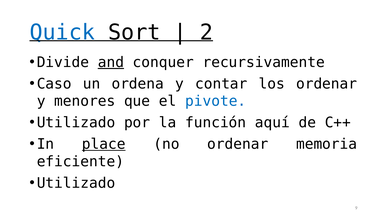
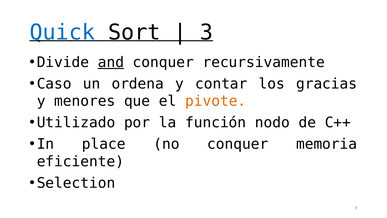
2: 2 -> 3
los ordenar: ordenar -> gracias
pivote colour: blue -> orange
aquí: aquí -> nodo
place underline: present -> none
no ordenar: ordenar -> conquer
Utilizado at (76, 183): Utilizado -> Selection
